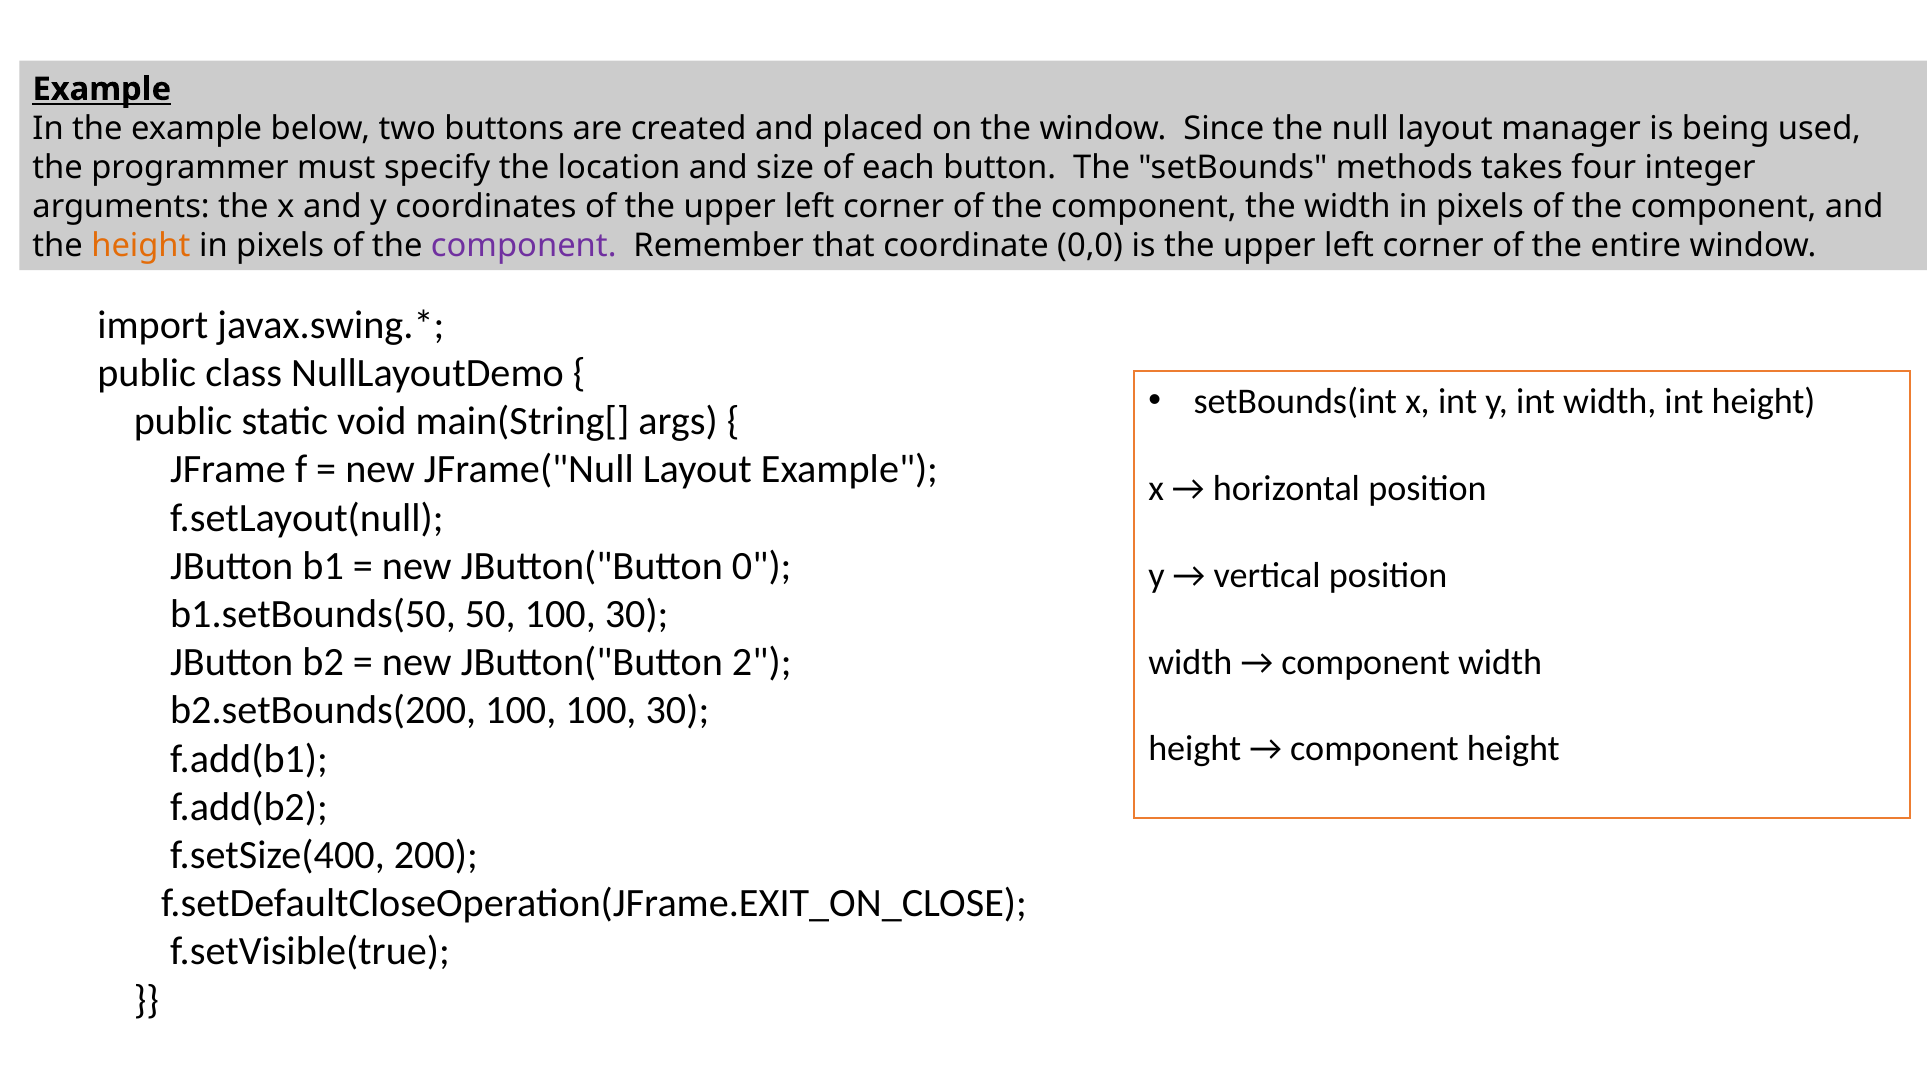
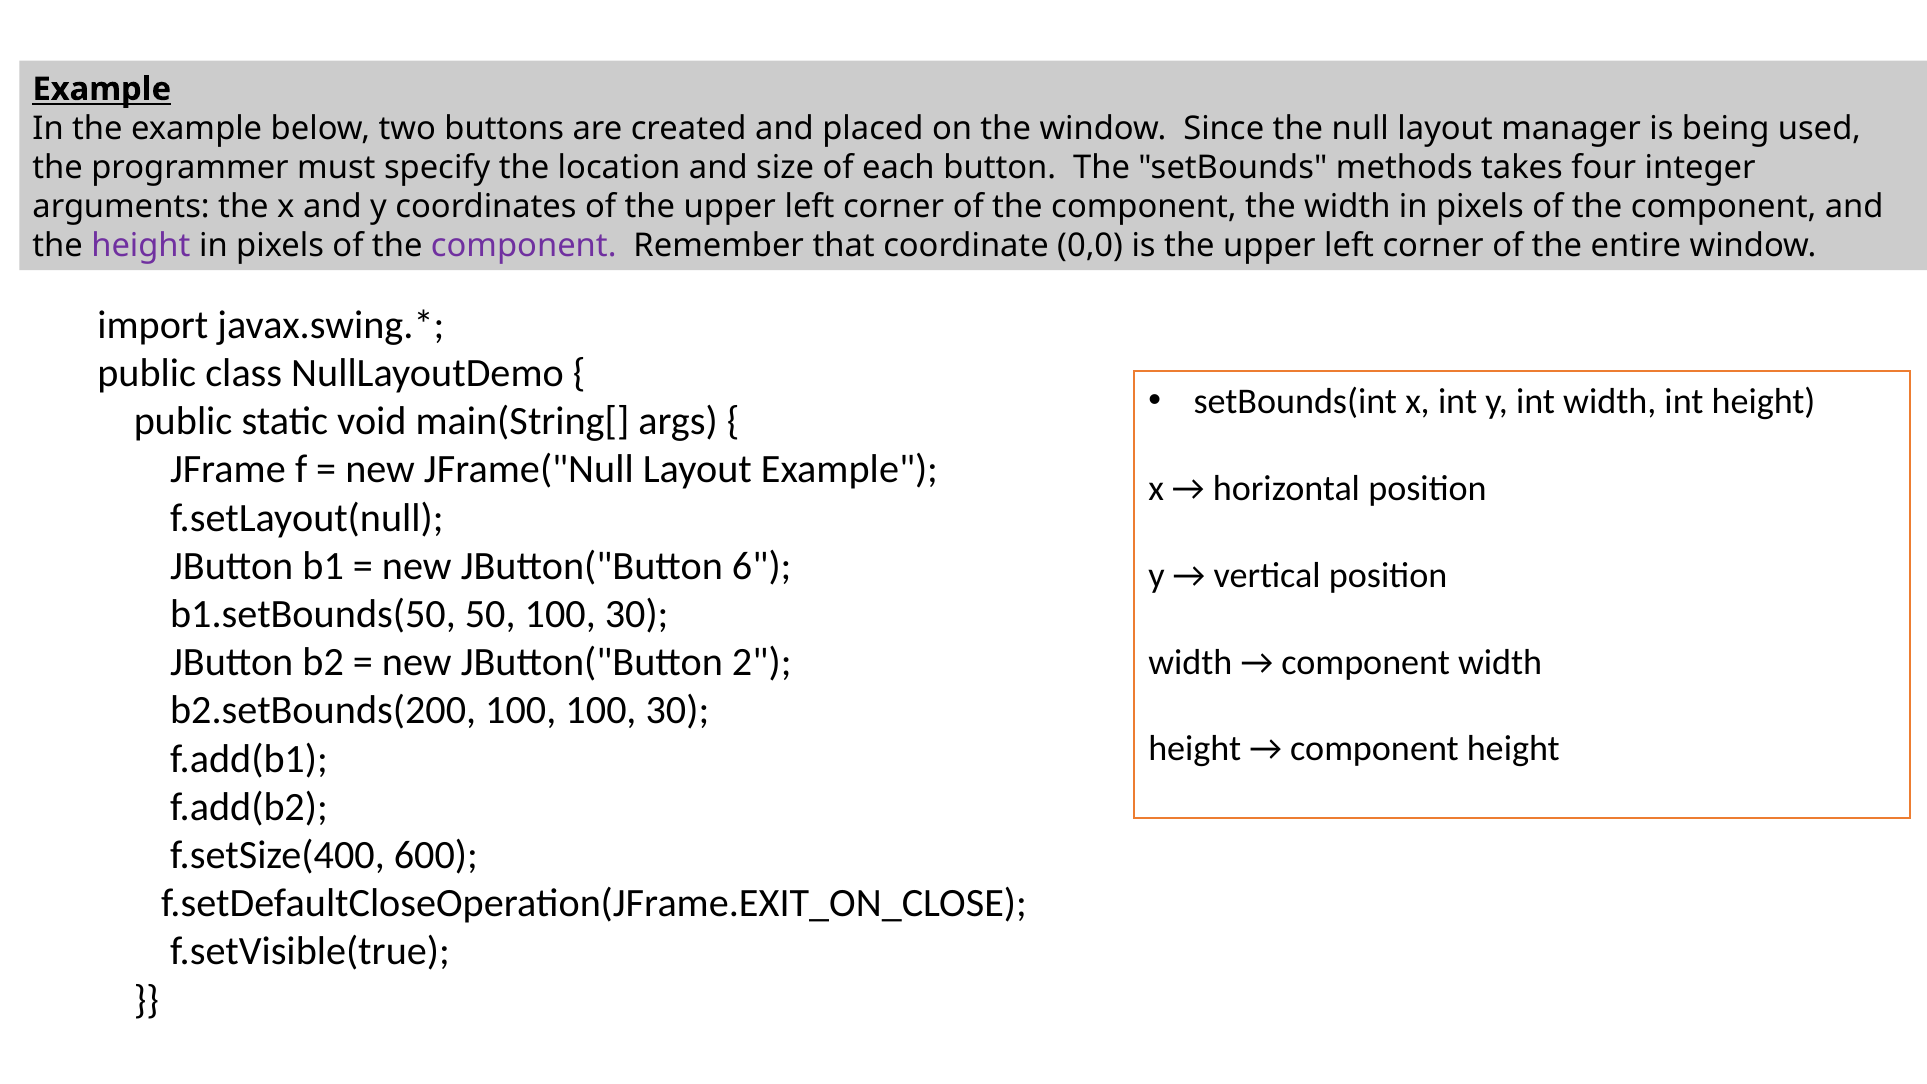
height at (141, 246) colour: orange -> purple
0: 0 -> 6
200: 200 -> 600
